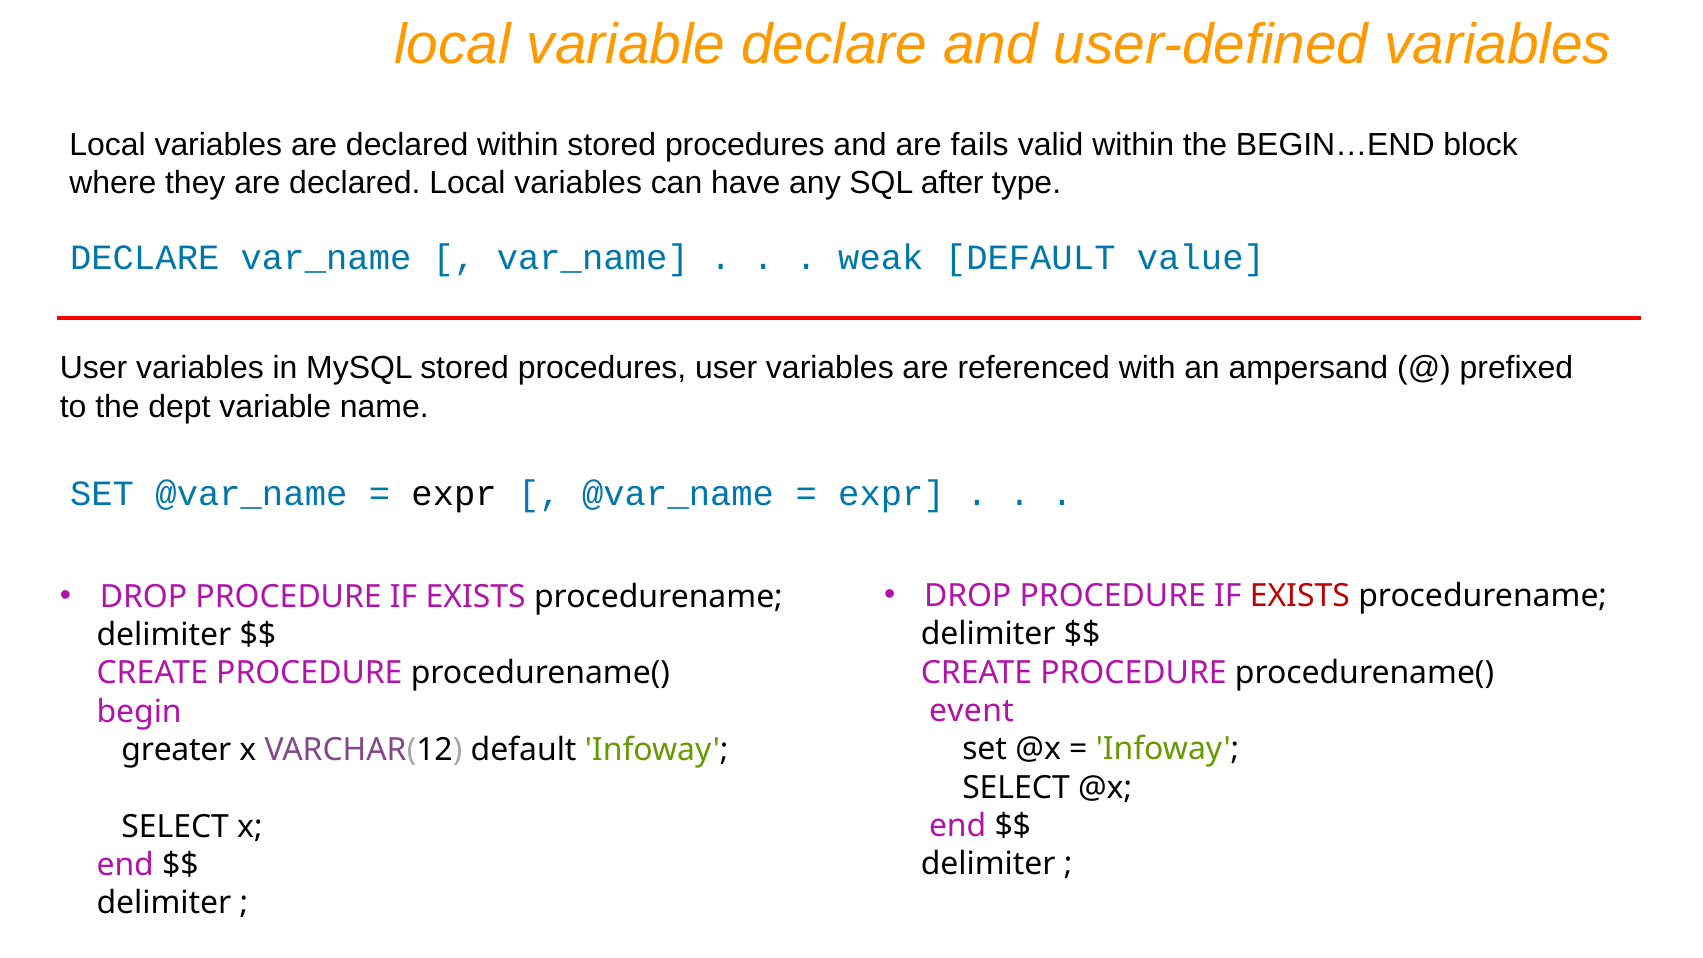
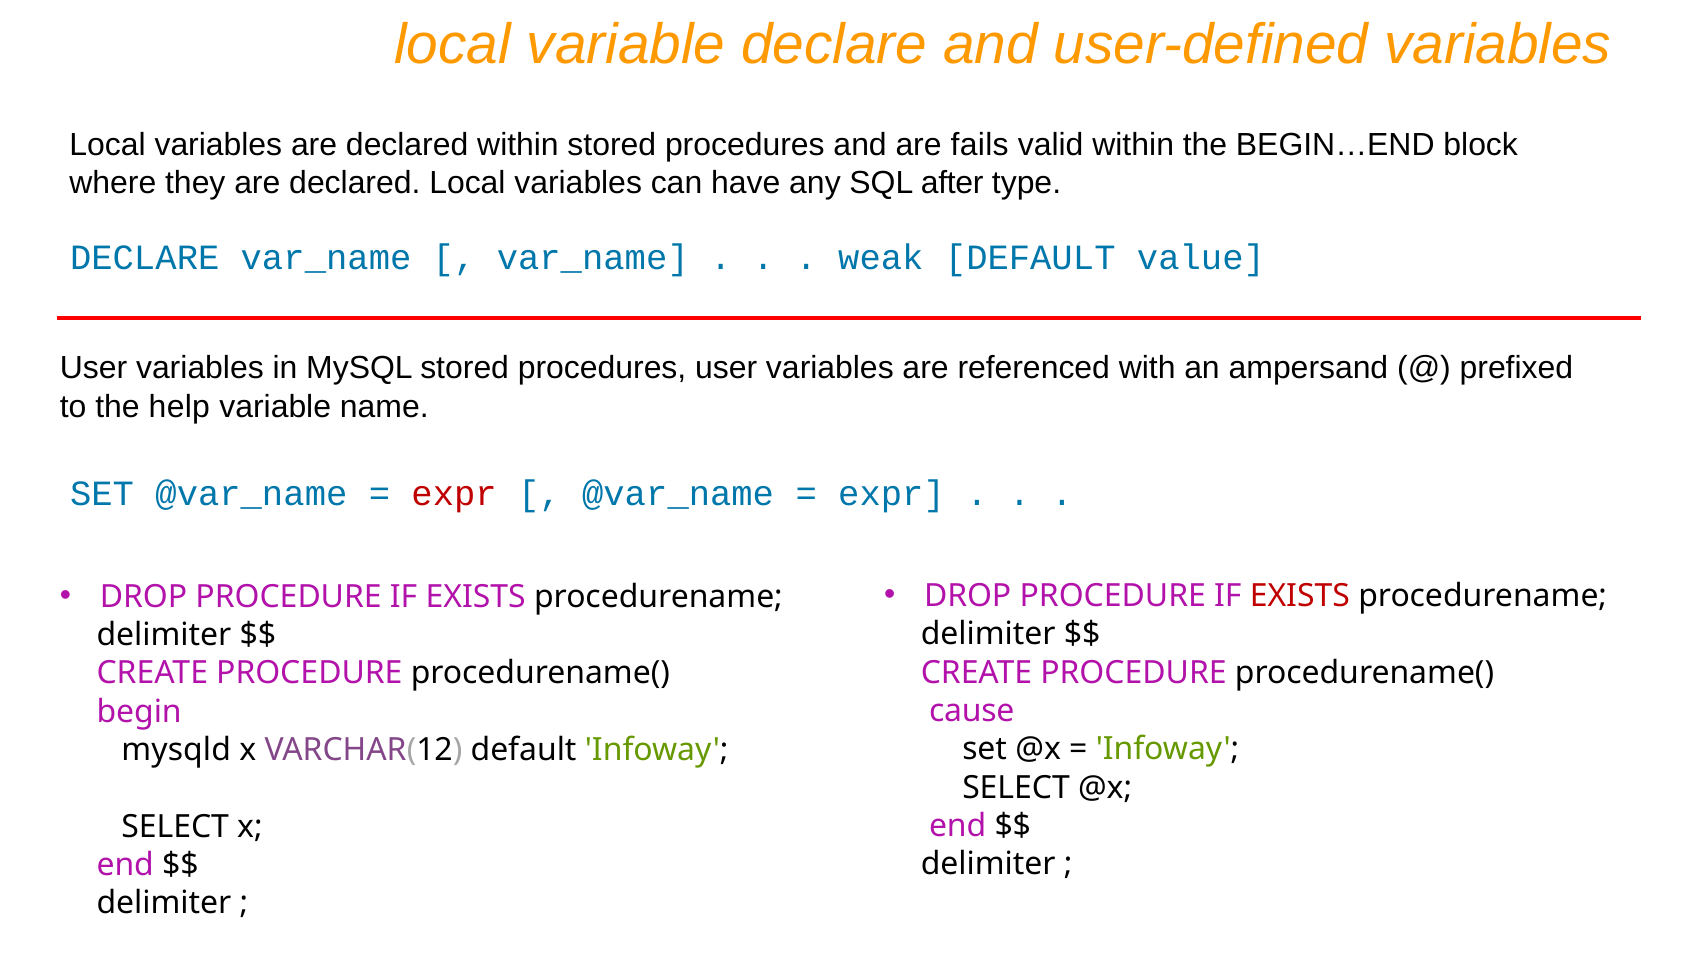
dept: dept -> help
expr at (454, 493) colour: black -> red
event: event -> cause
greater: greater -> mysqld
